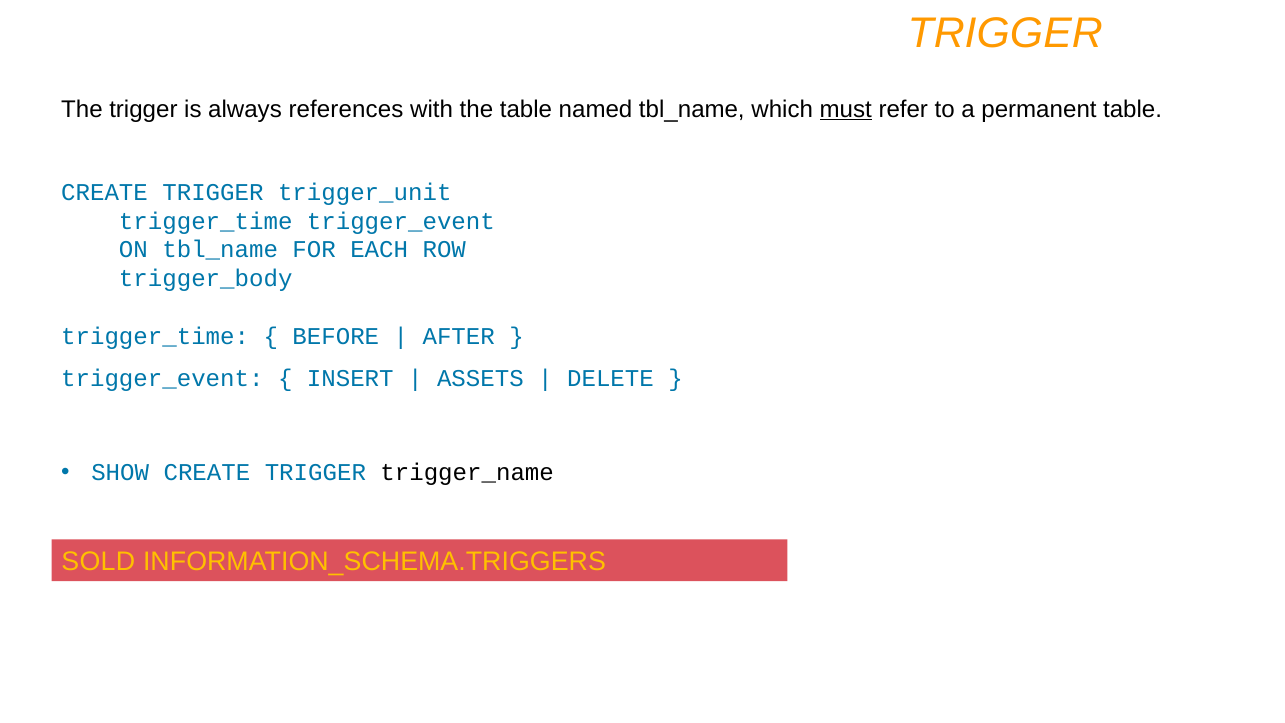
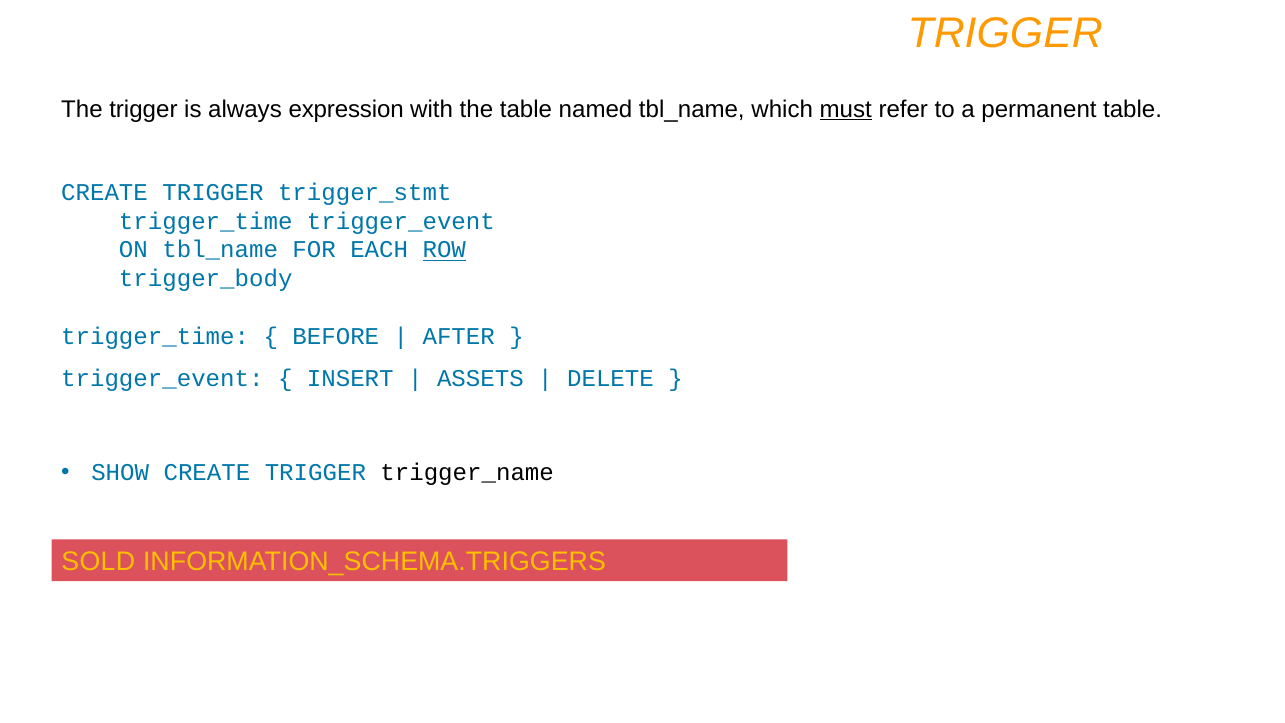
references: references -> expression
trigger_unit: trigger_unit -> trigger_stmt
ROW underline: none -> present
